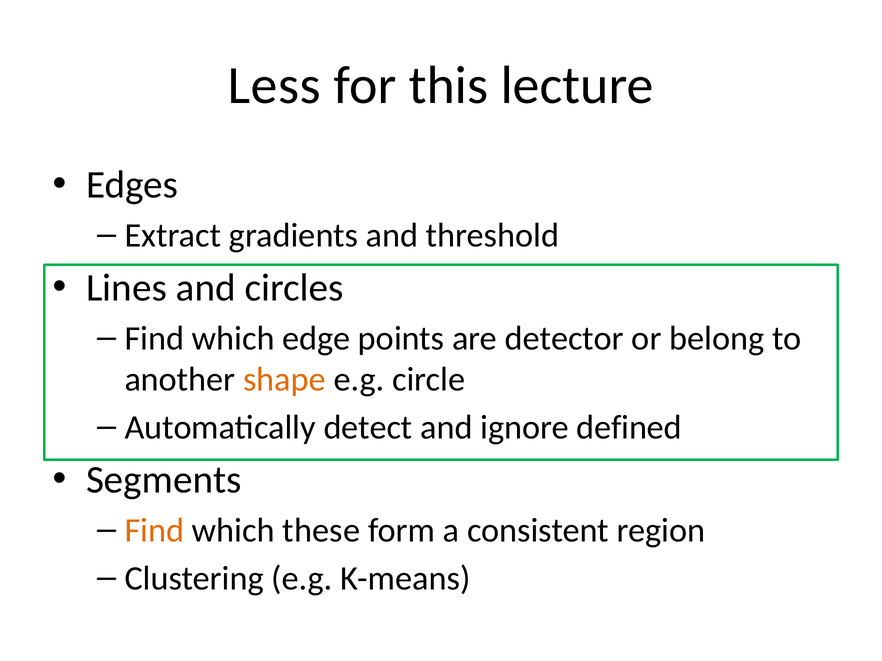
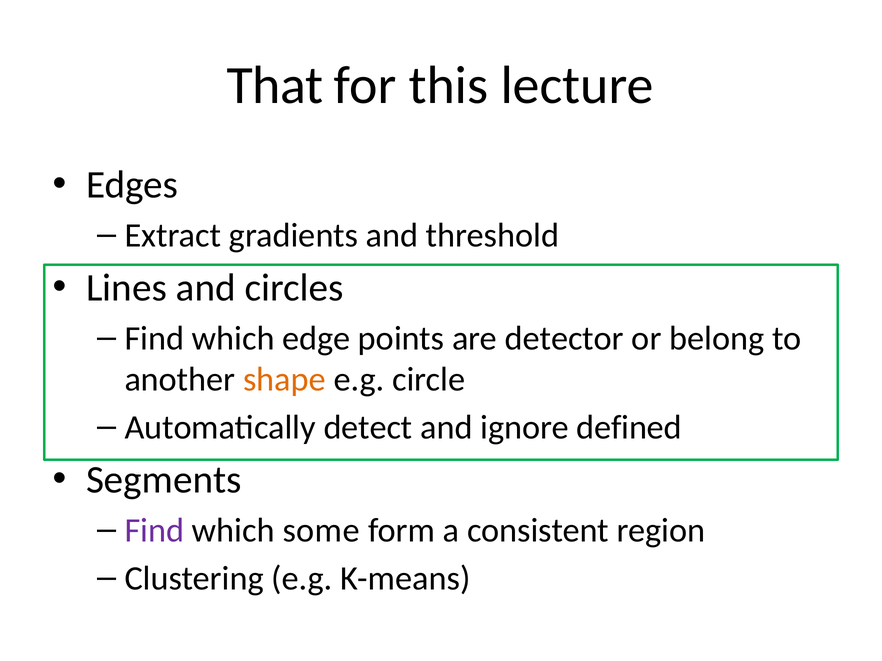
Less: Less -> That
Find at (154, 531) colour: orange -> purple
these: these -> some
